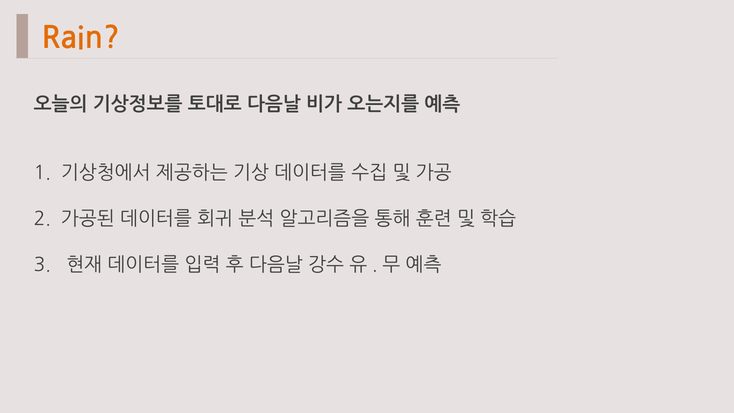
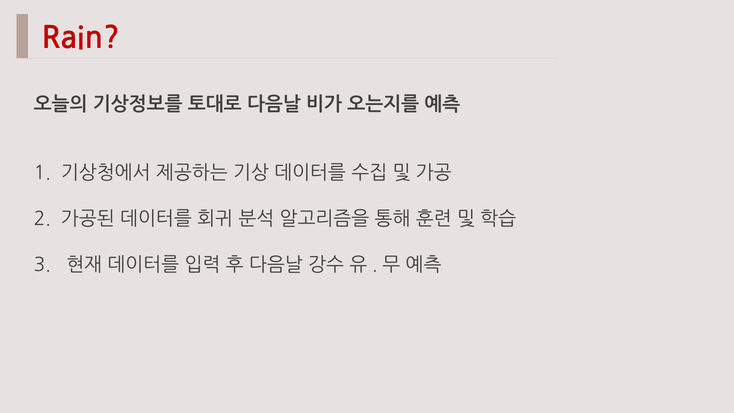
Rain colour: orange -> red
